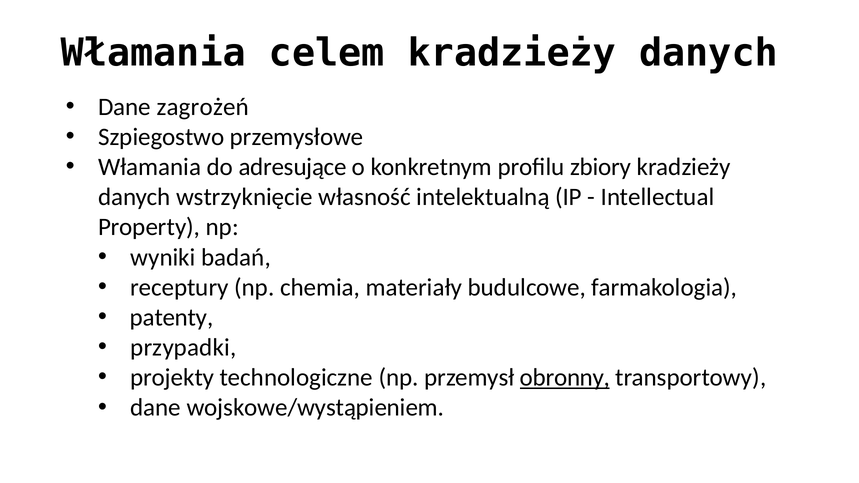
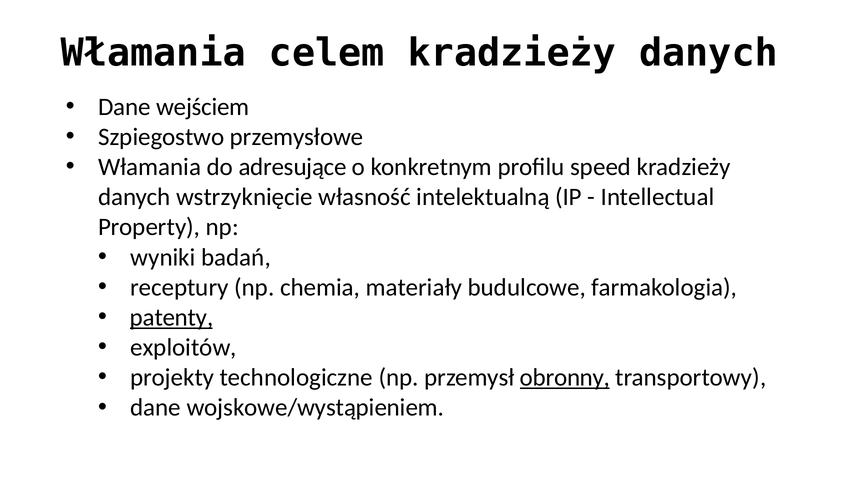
zagrożeń: zagrożeń -> wejściem
zbiory: zbiory -> speed
patenty underline: none -> present
przypadki: przypadki -> exploitów
